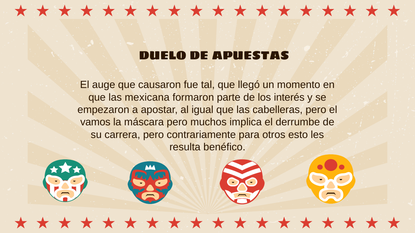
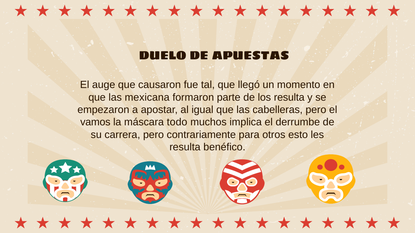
los interés: interés -> resulta
máscara pero: pero -> todo
